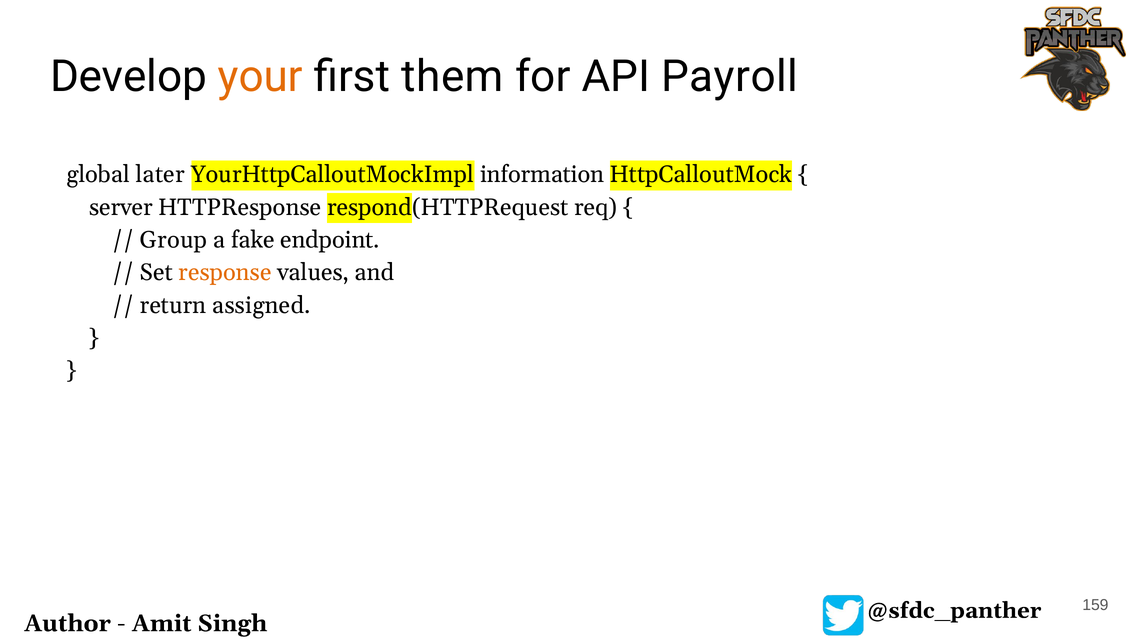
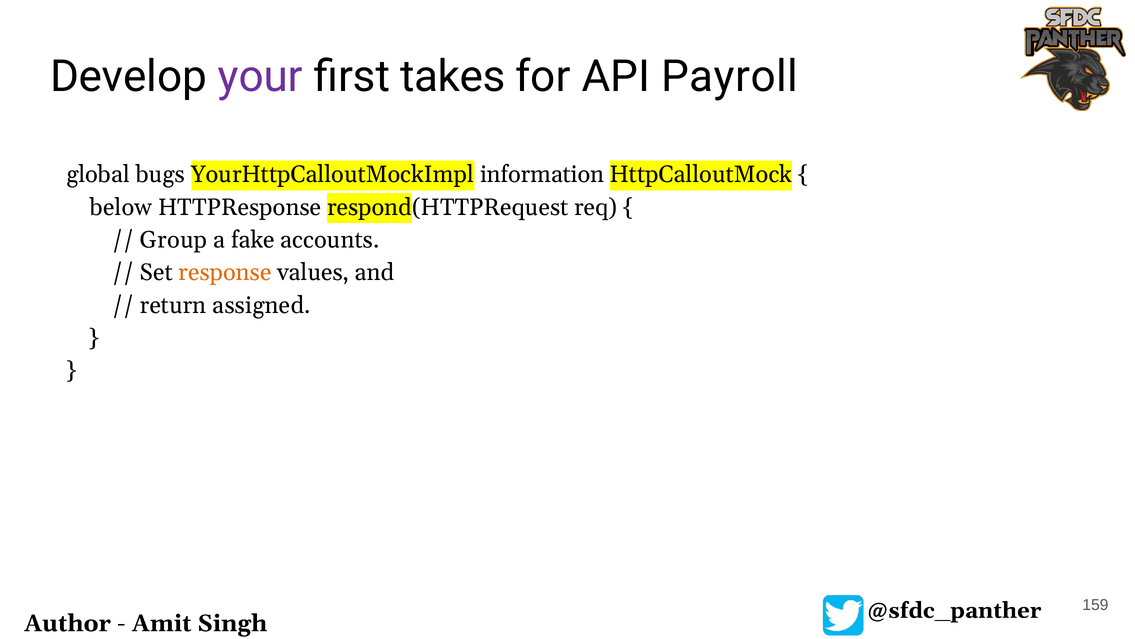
your colour: orange -> purple
them: them -> takes
later: later -> bugs
server: server -> below
endpoint: endpoint -> accounts
